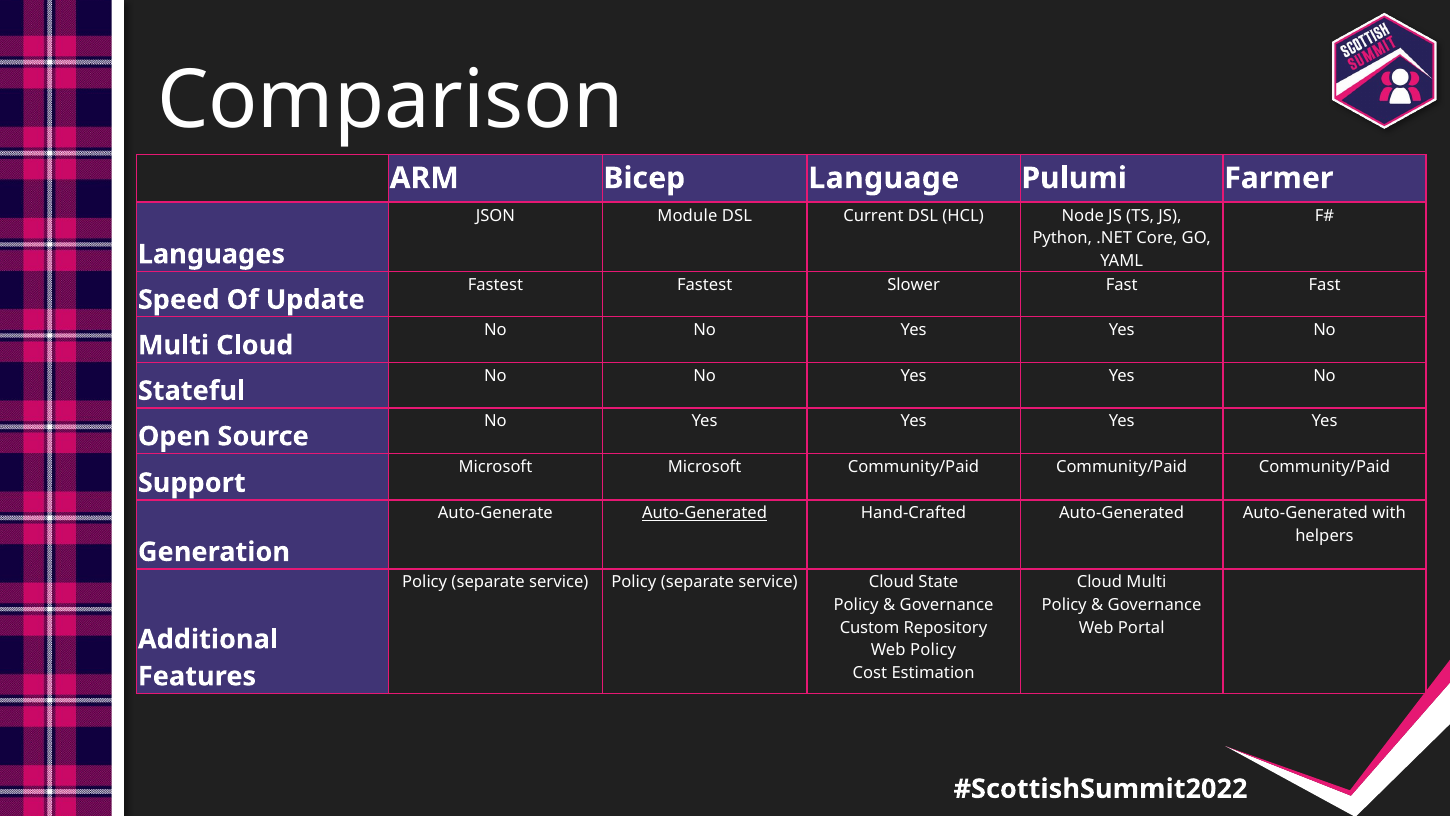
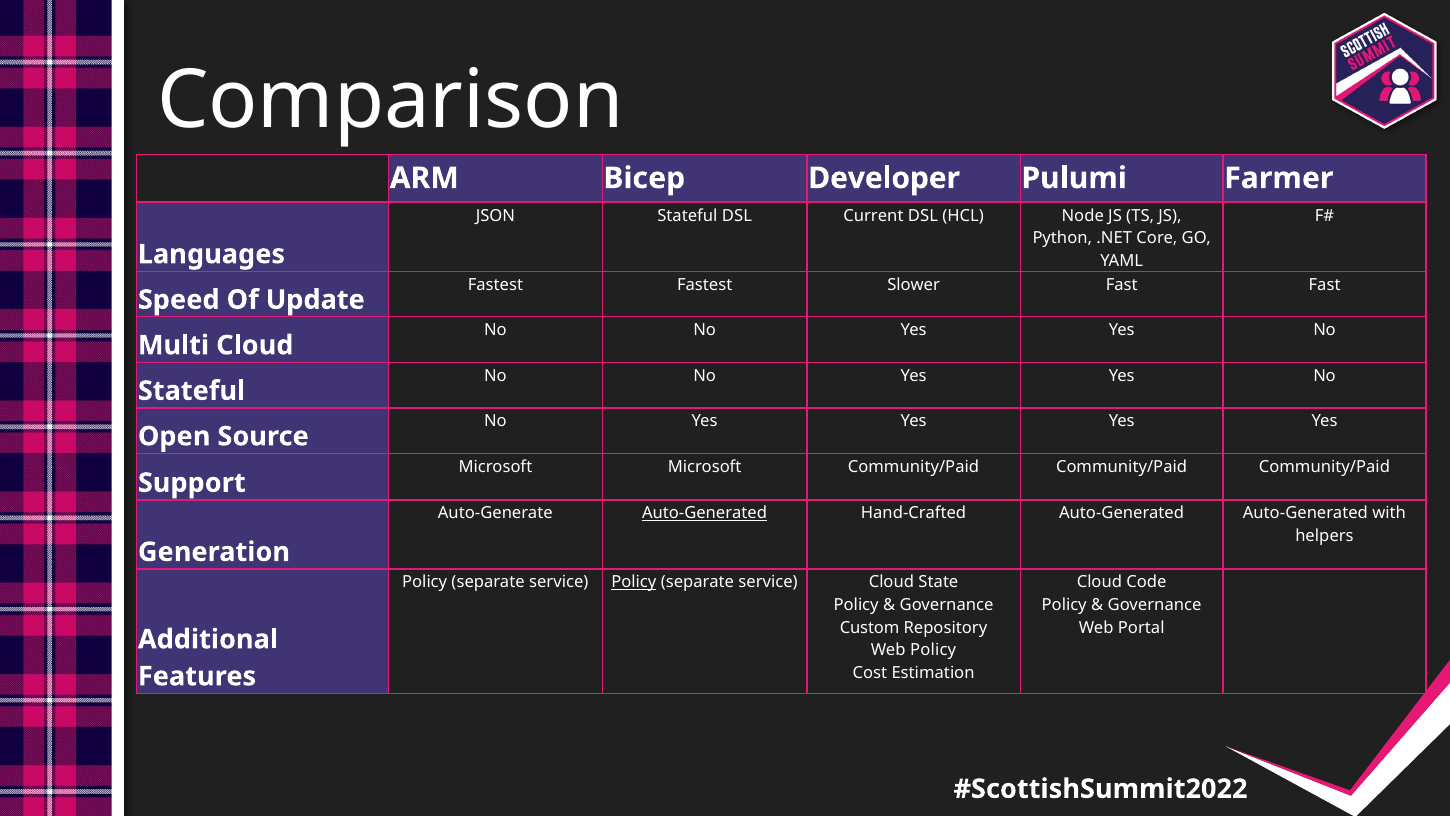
Language: Language -> Developer
JSON Module: Module -> Stateful
Policy at (634, 582) underline: none -> present
Cloud Multi: Multi -> Code
